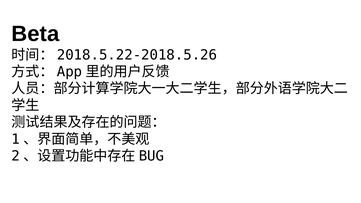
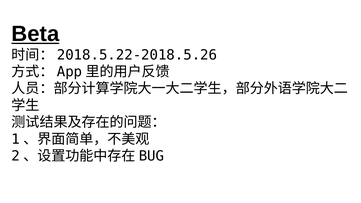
Beta underline: none -> present
